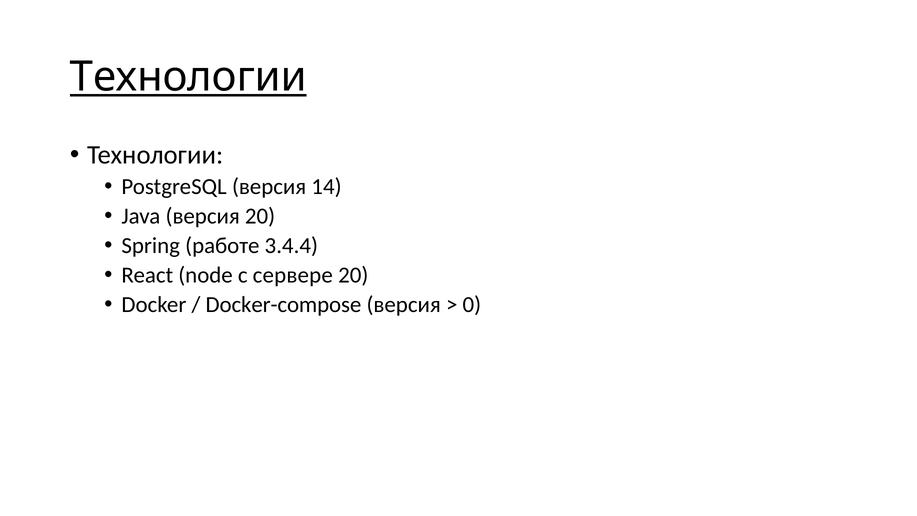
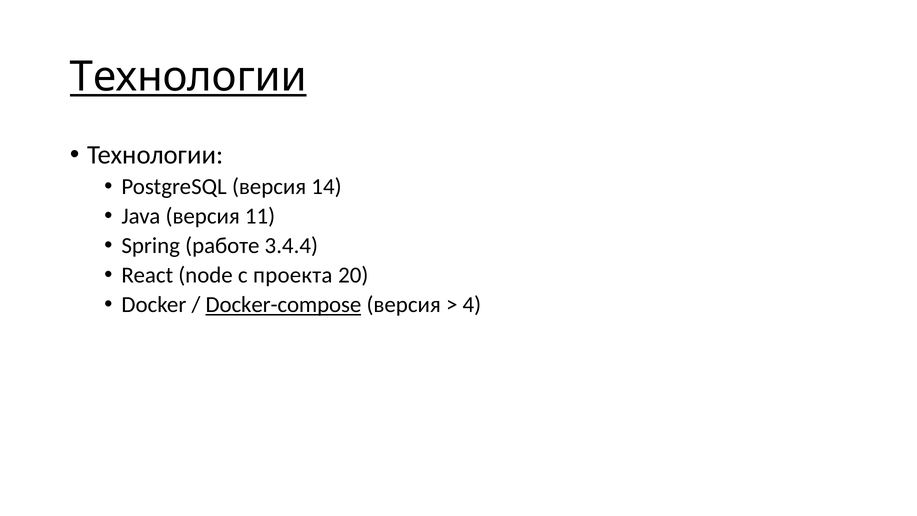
версия 20: 20 -> 11
сервере: сервере -> проекта
Docker-compose underline: none -> present
0: 0 -> 4
